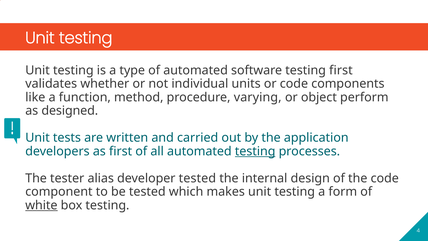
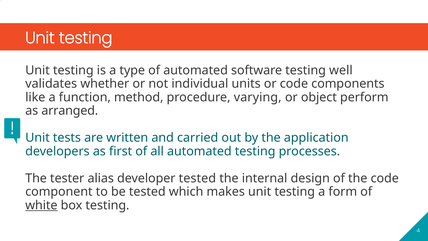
testing first: first -> well
designed: designed -> arranged
testing at (255, 151) underline: present -> none
